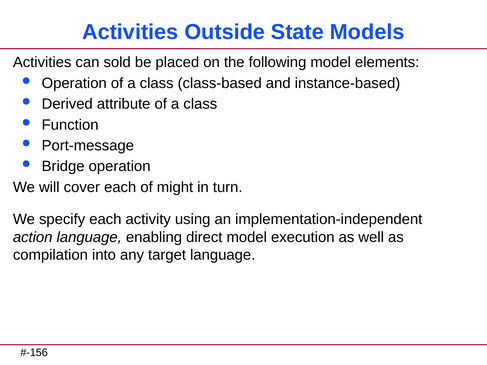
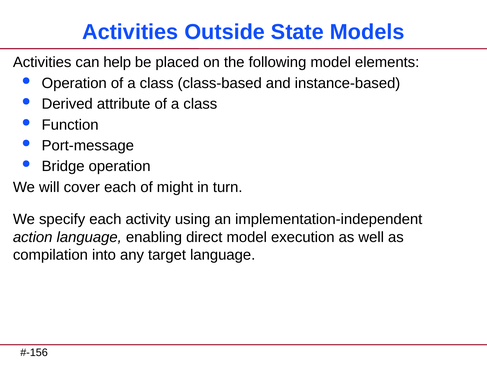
sold: sold -> help
